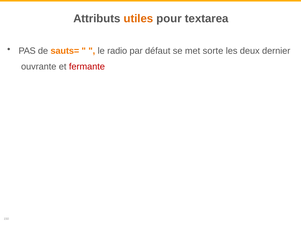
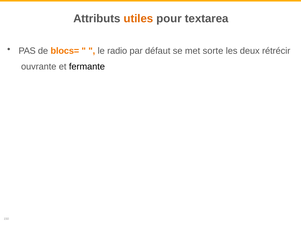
sauts=: sauts= -> blocs=
dernier: dernier -> rétrécir
fermante colour: red -> black
